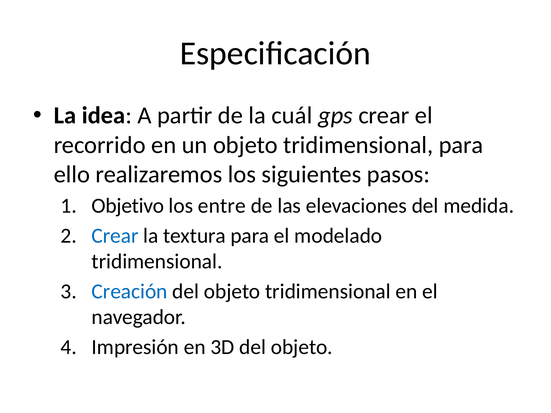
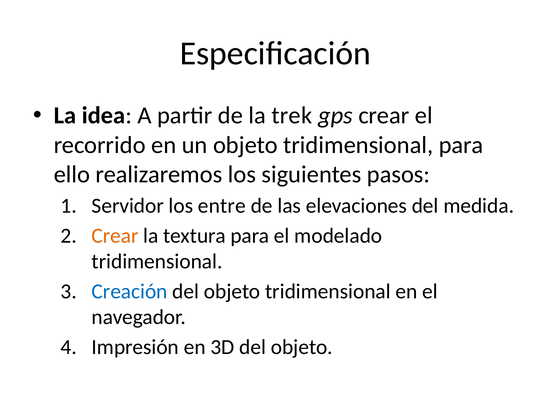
cuál: cuál -> trek
Objetivo: Objetivo -> Servidor
Crear at (115, 236) colour: blue -> orange
